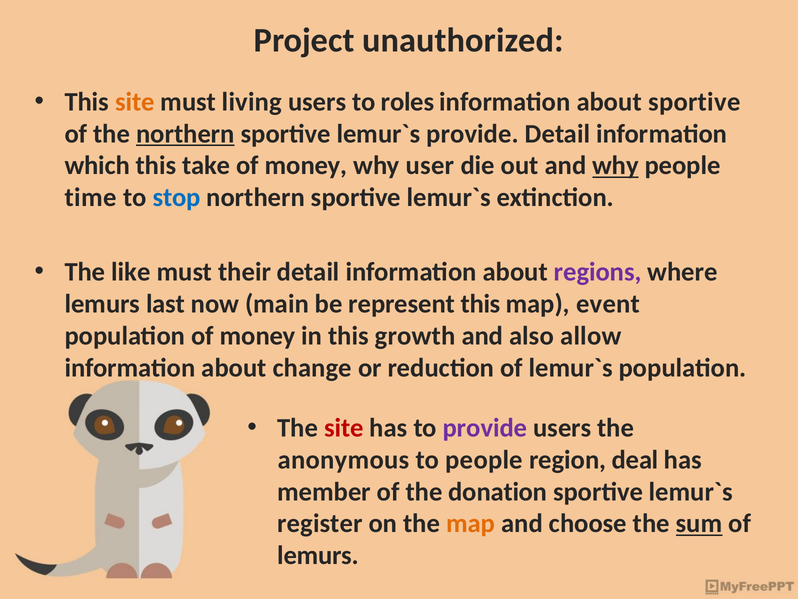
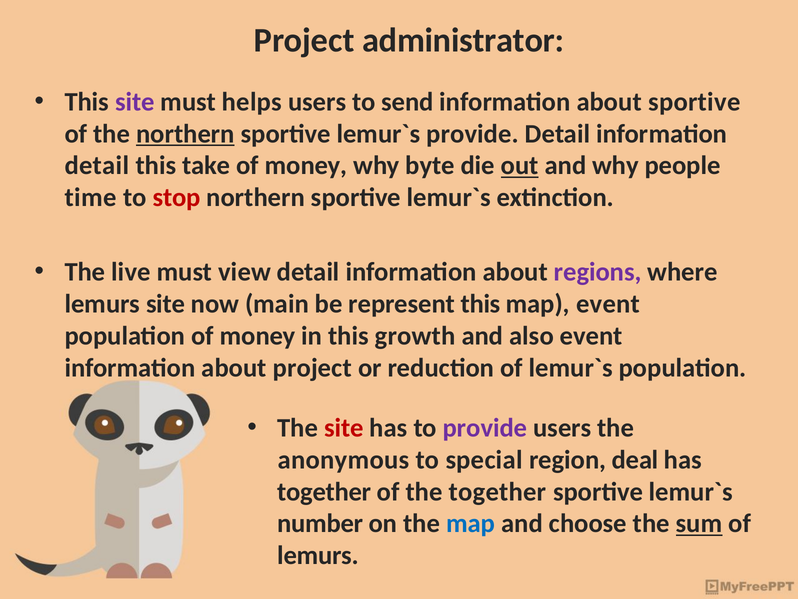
unauthorized: unauthorized -> administrator
site at (135, 102) colour: orange -> purple
living: living -> helps
roles: roles -> send
which at (97, 166): which -> detail
user: user -> byte
out underline: none -> present
why at (615, 166) underline: present -> none
stop colour: blue -> red
like: like -> live
their: their -> view
lemurs last: last -> site
also allow: allow -> event
about change: change -> project
to people: people -> special
member at (324, 491): member -> together
the donation: donation -> together
register: register -> number
map at (471, 523) colour: orange -> blue
